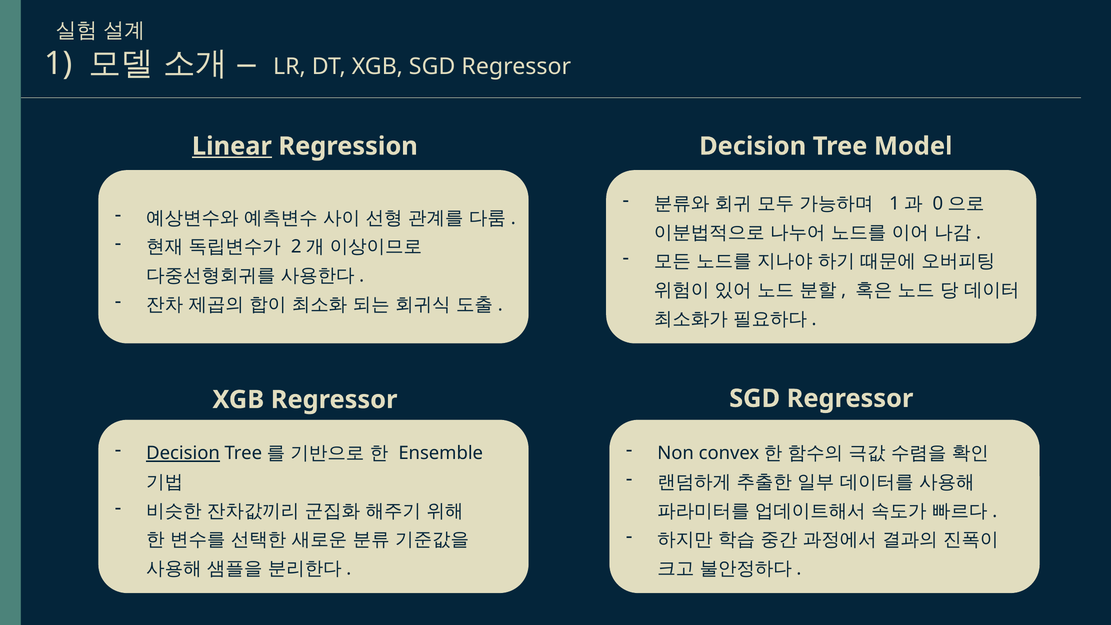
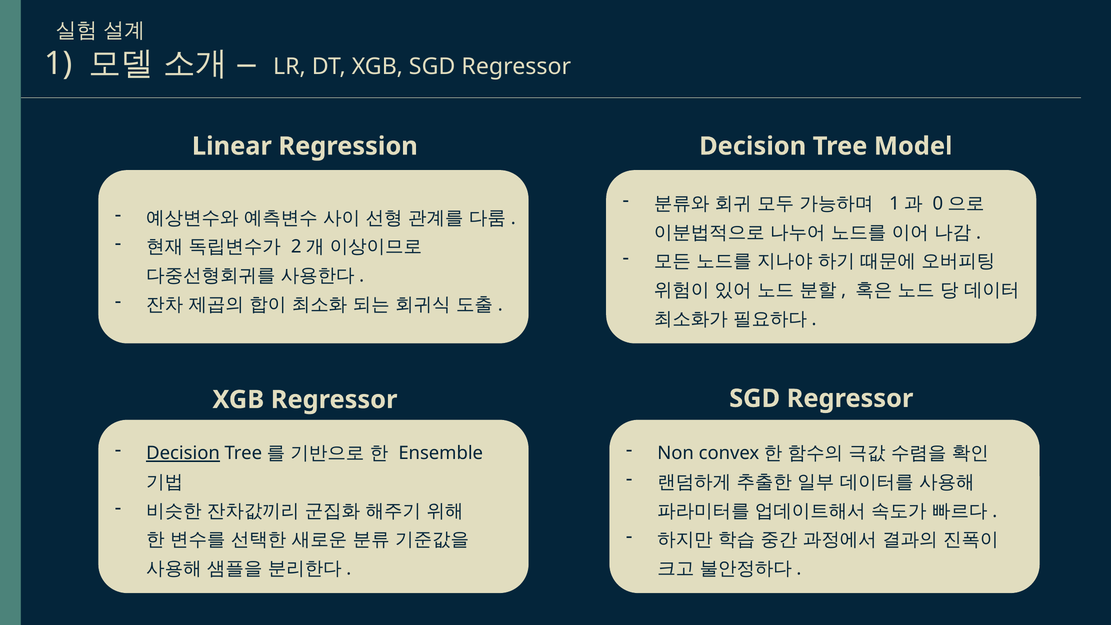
Linear underline: present -> none
